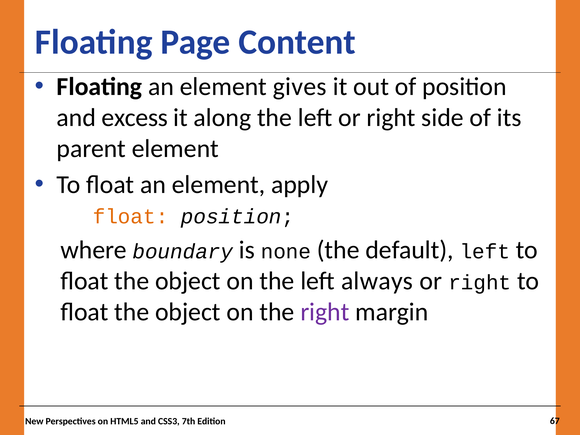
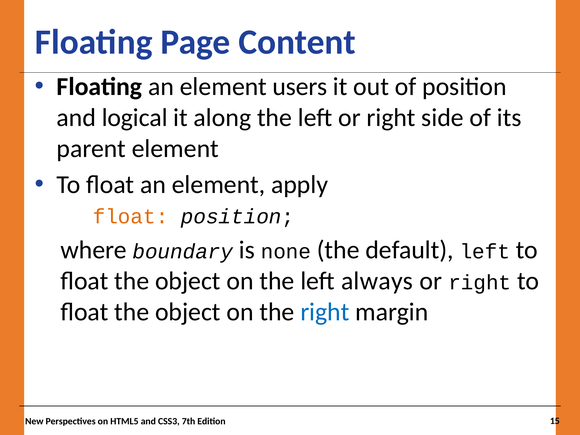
gives: gives -> users
excess: excess -> logical
right at (325, 312) colour: purple -> blue
67: 67 -> 15
